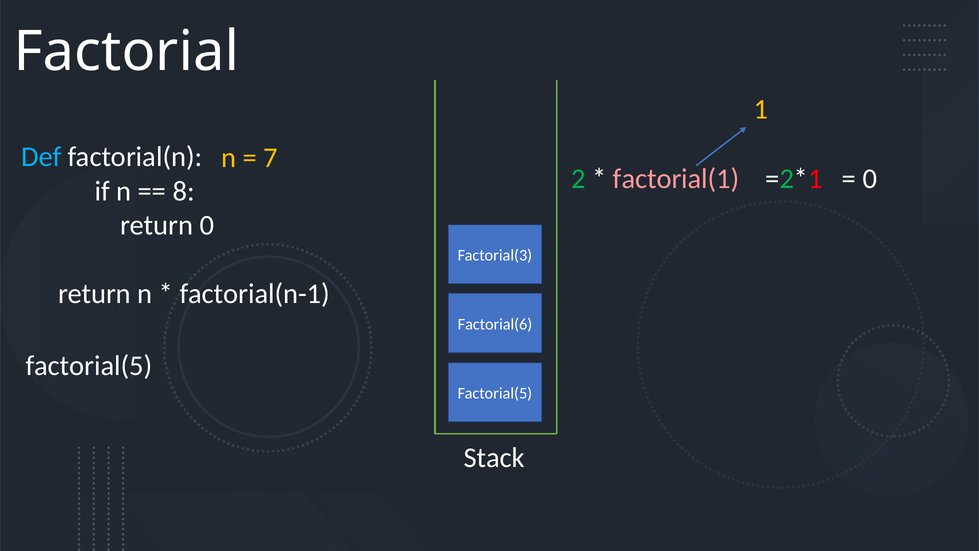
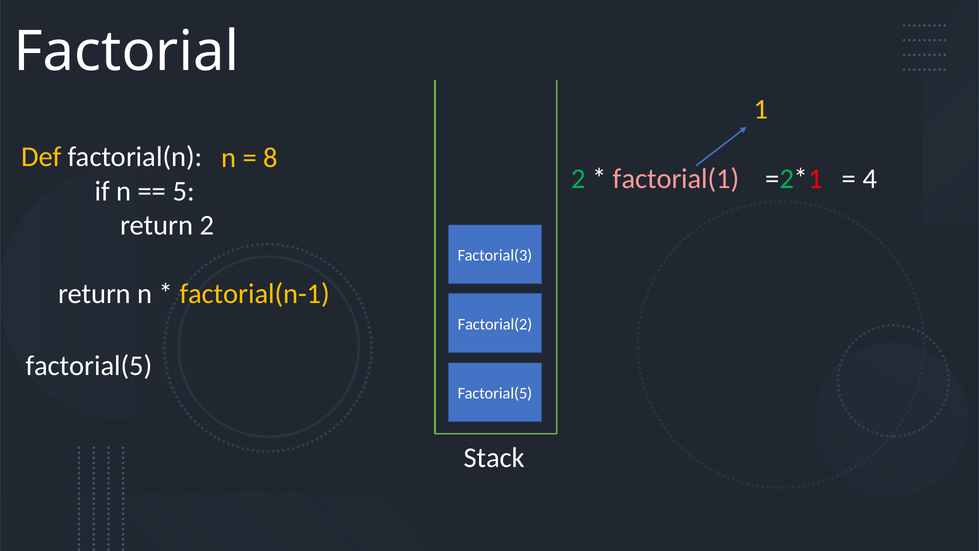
Def colour: light blue -> yellow
7: 7 -> 8
0 at (870, 179): 0 -> 4
8: 8 -> 5
return 0: 0 -> 2
factorial(n-1 colour: white -> yellow
Factorial(6: Factorial(6 -> Factorial(2
